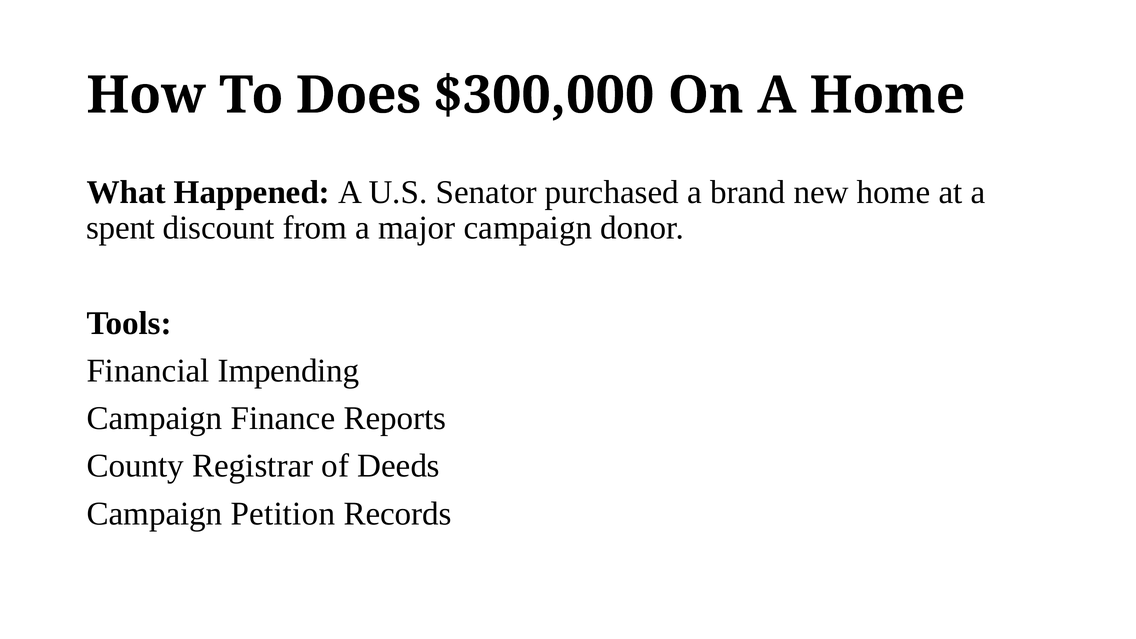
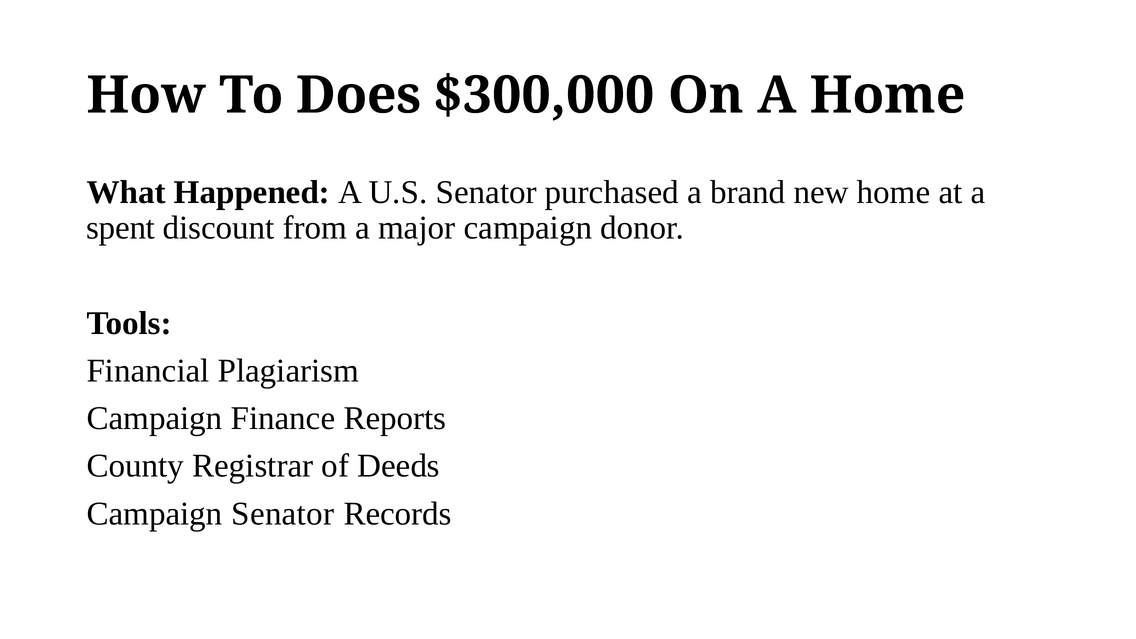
Impending: Impending -> Plagiarism
Campaign Petition: Petition -> Senator
